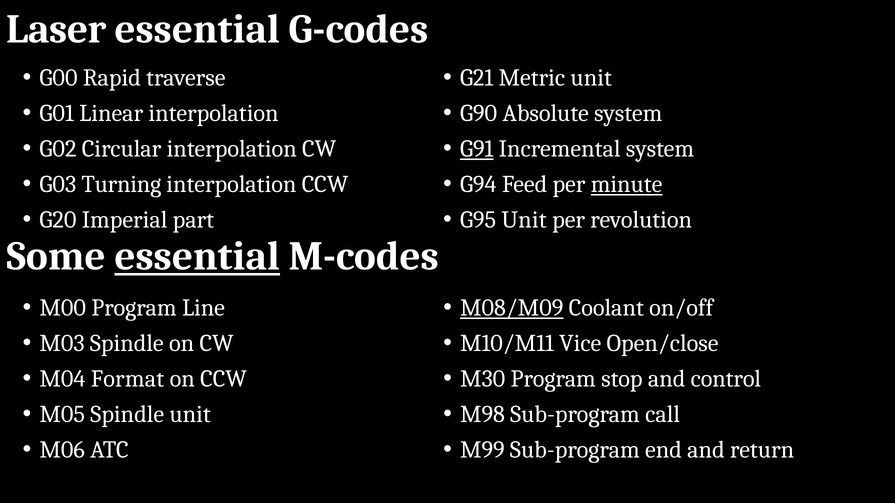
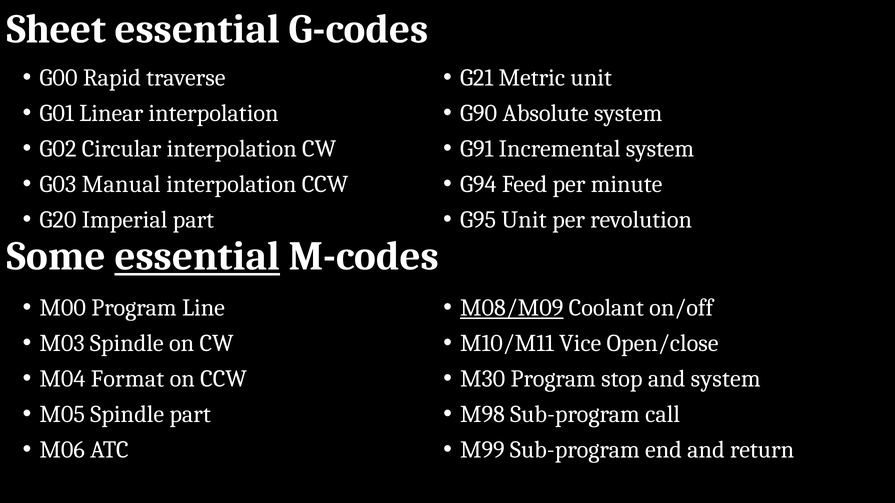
Laser: Laser -> Sheet
G91 underline: present -> none
Turning: Turning -> Manual
minute underline: present -> none
and control: control -> system
Spindle unit: unit -> part
